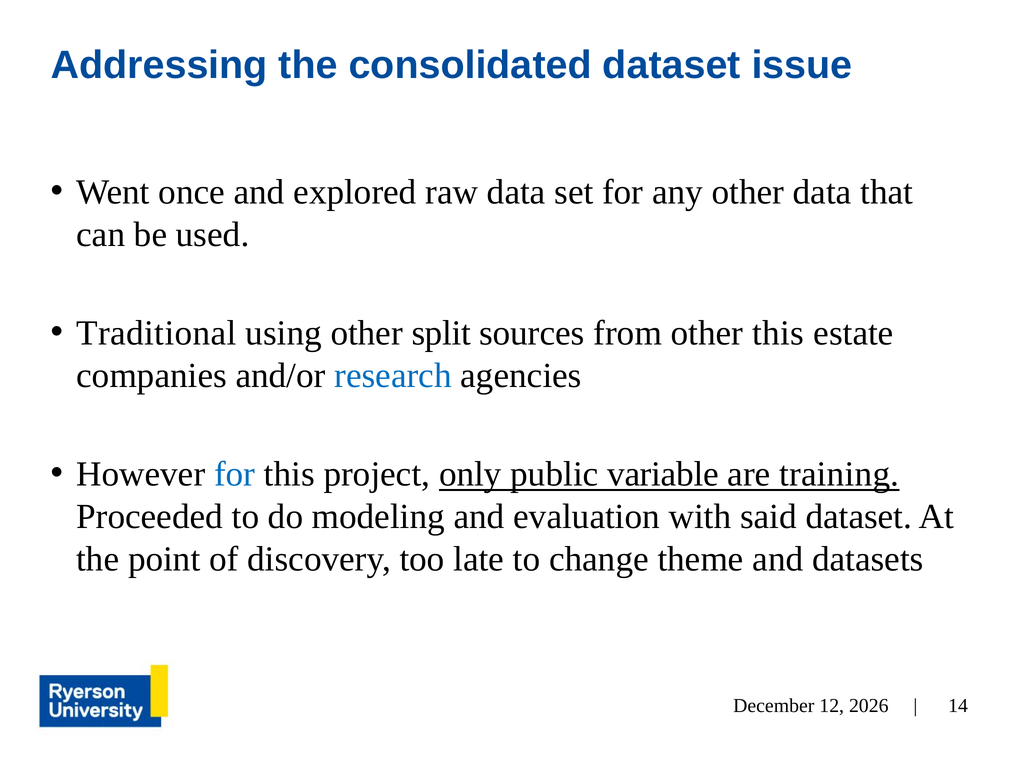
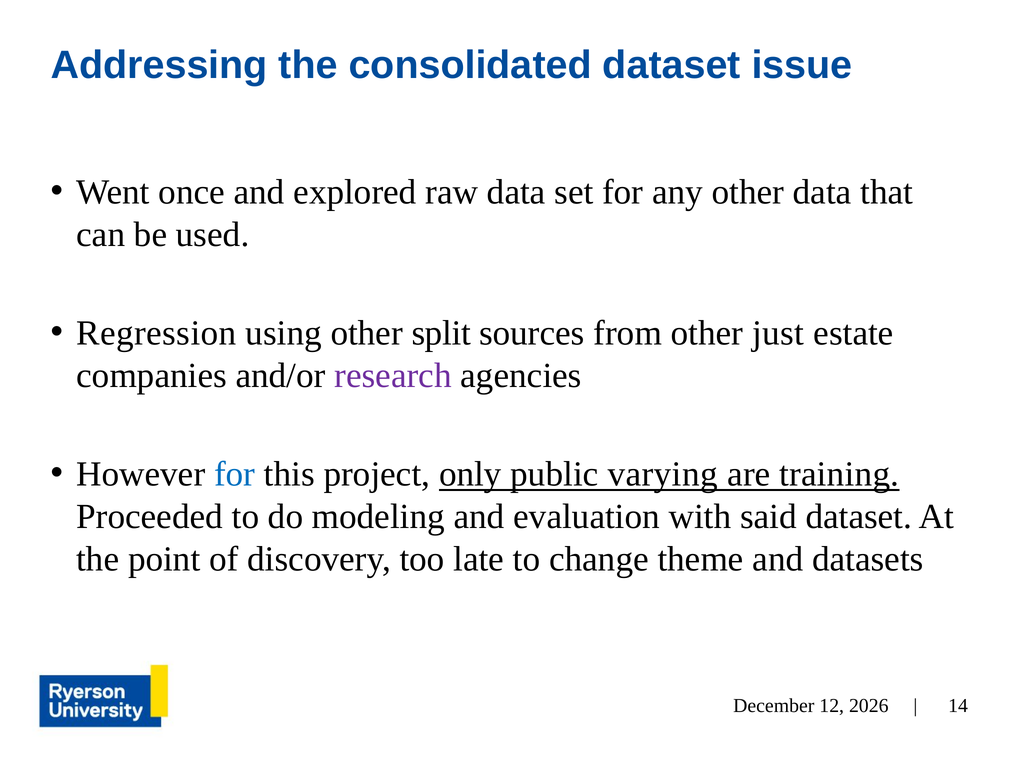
Traditional: Traditional -> Regression
other this: this -> just
research colour: blue -> purple
variable: variable -> varying
